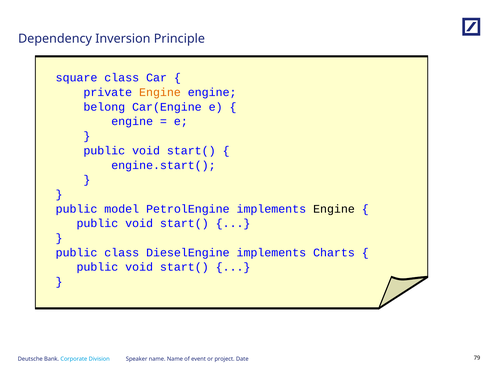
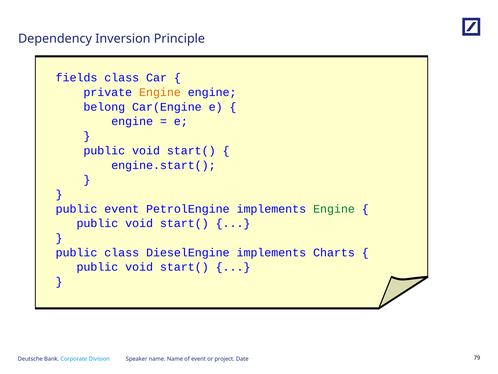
square: square -> fields
public model: model -> event
Engine at (334, 209) colour: black -> green
